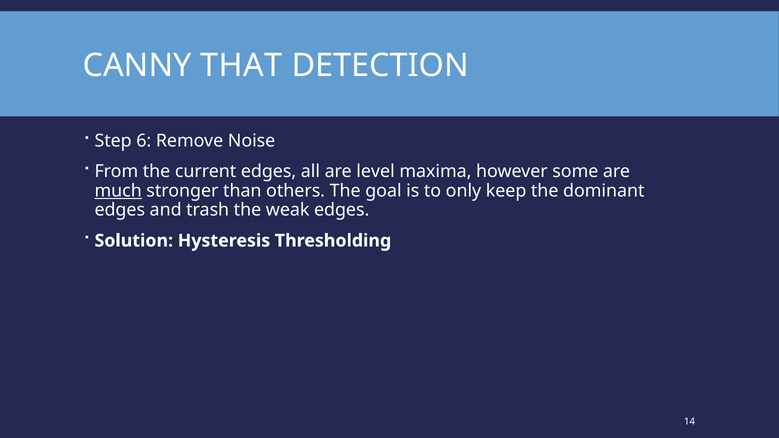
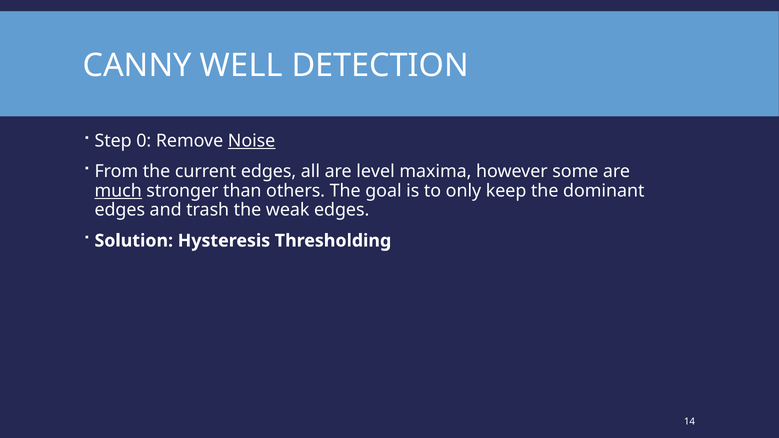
THAT: THAT -> WELL
6: 6 -> 0
Noise underline: none -> present
